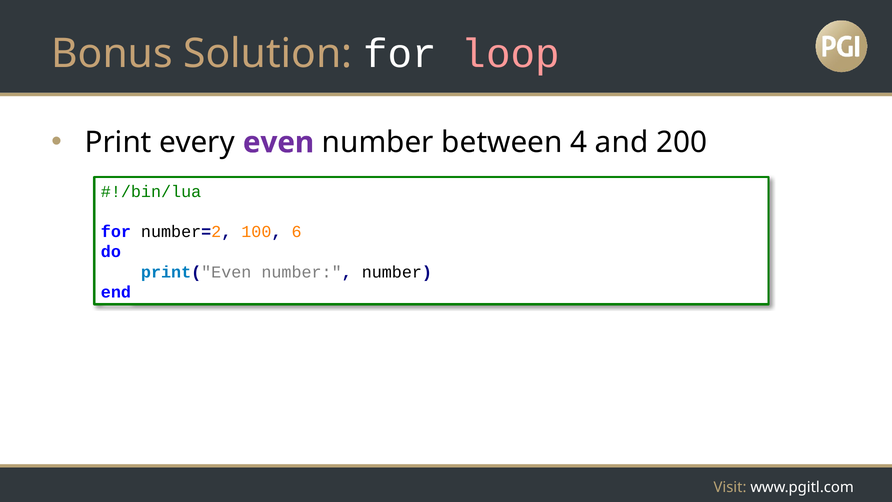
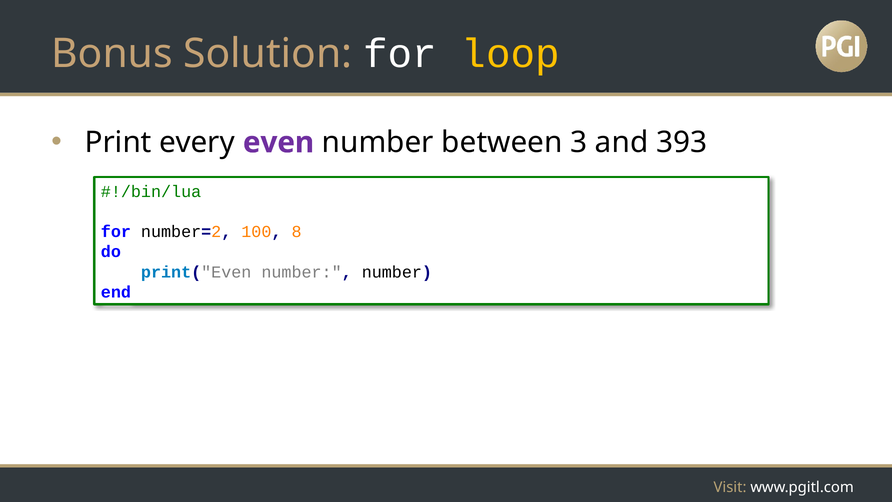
loop colour: pink -> yellow
4: 4 -> 3
200: 200 -> 393
6: 6 -> 8
